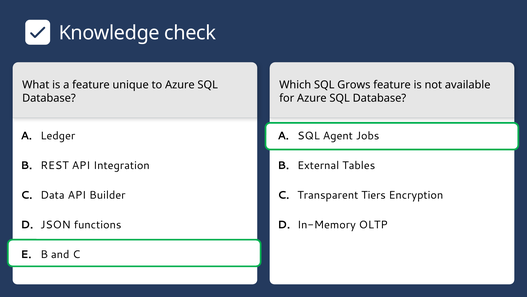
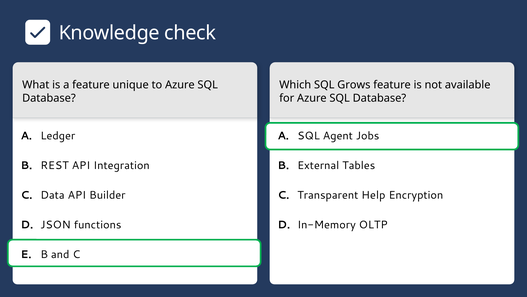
Tiers: Tiers -> Help
